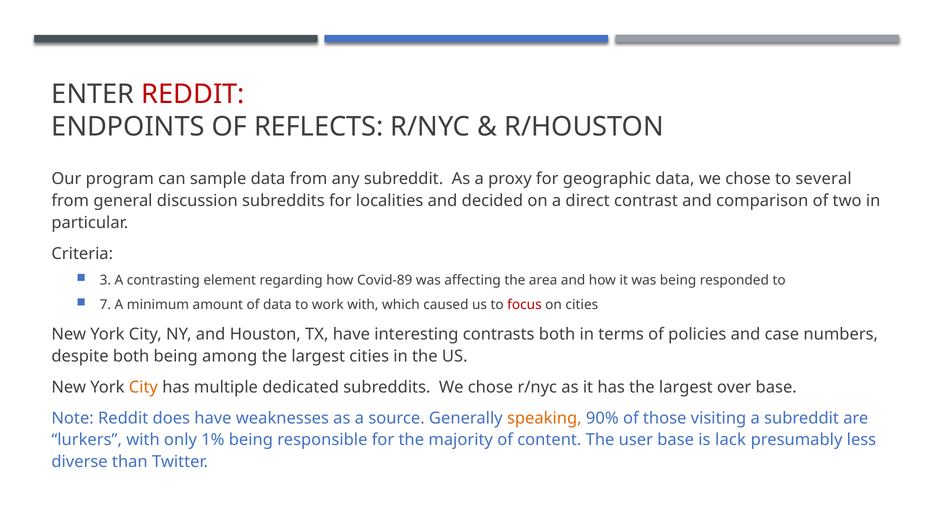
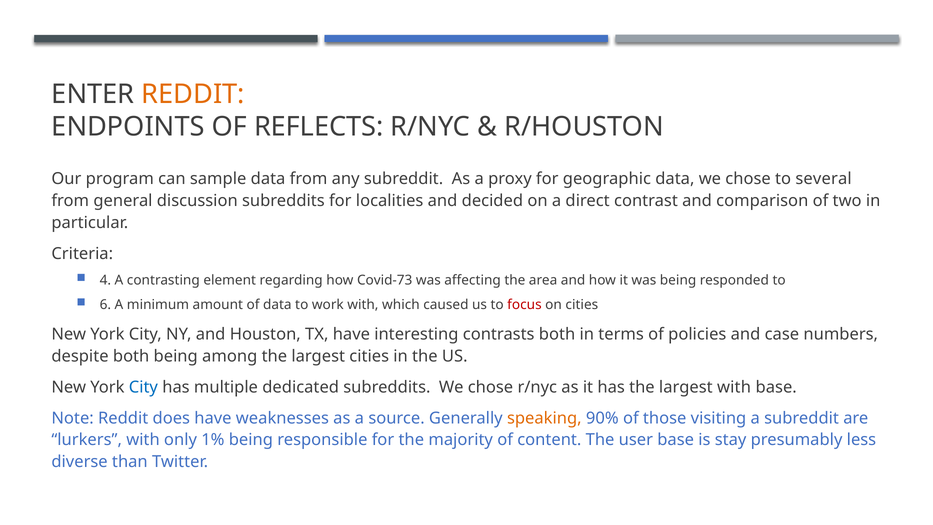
REDDIT at (193, 94) colour: red -> orange
3: 3 -> 4
Covid-89: Covid-89 -> Covid-73
7: 7 -> 6
City at (143, 387) colour: orange -> blue
largest over: over -> with
lack: lack -> stay
